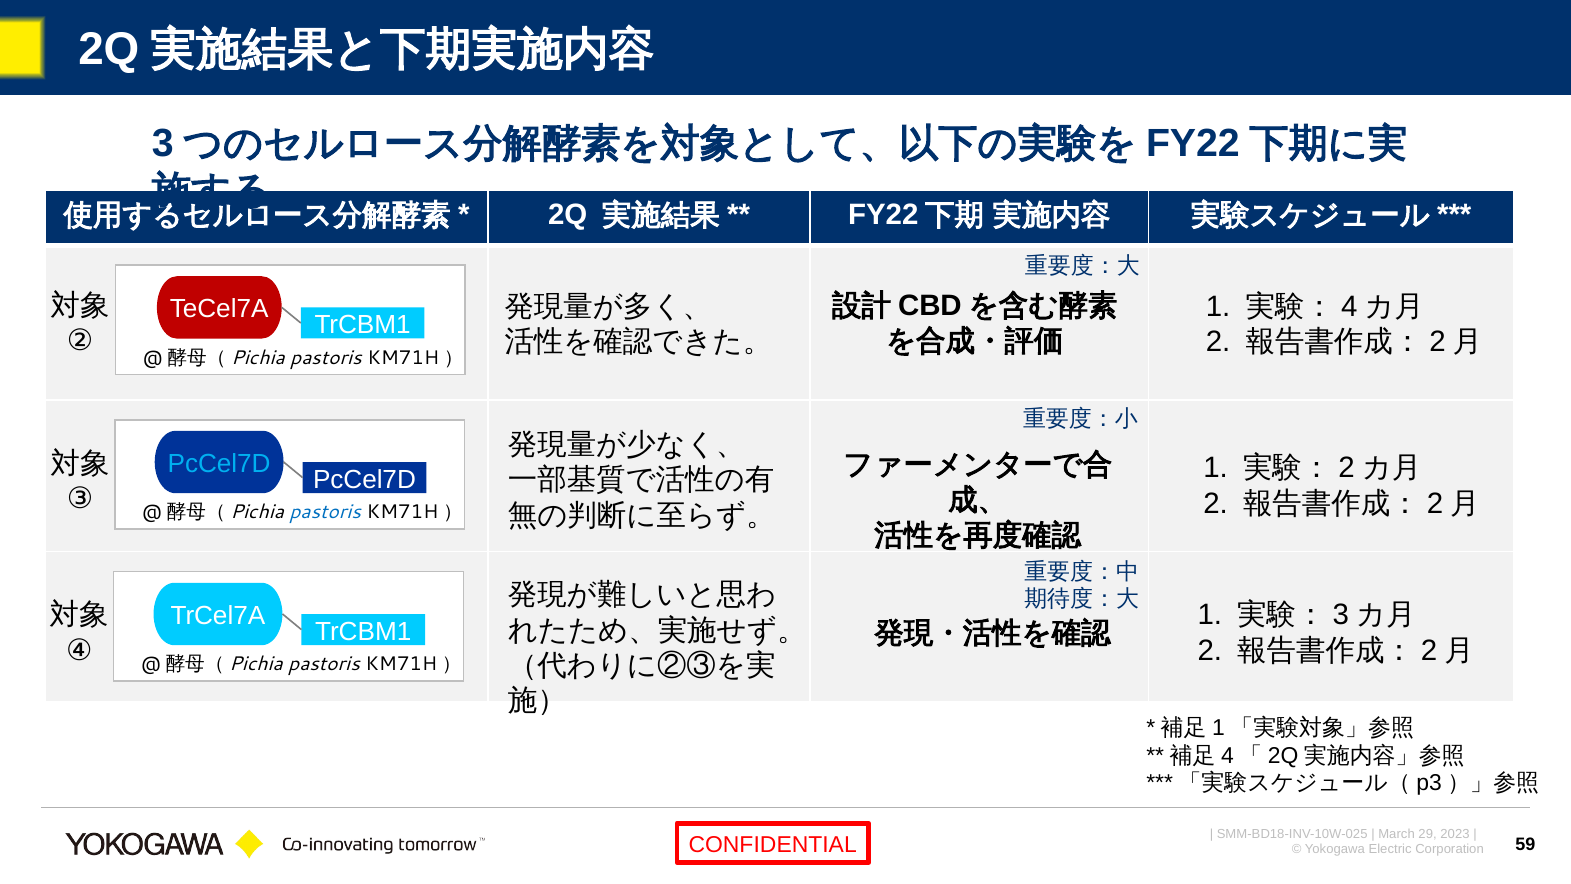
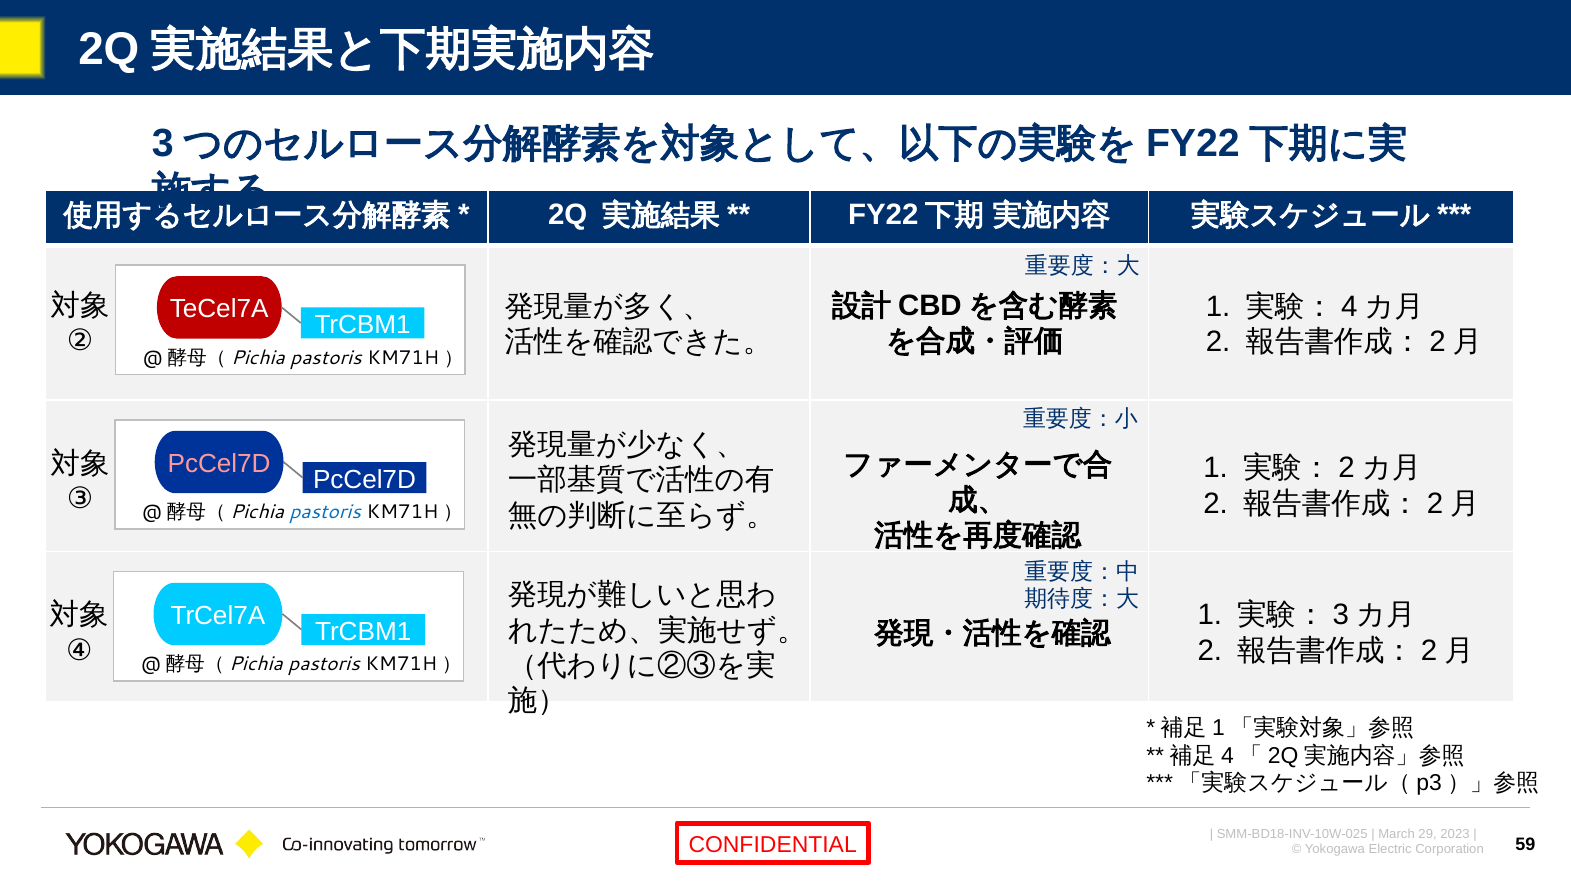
PcCel7D at (219, 464) colour: light blue -> pink
